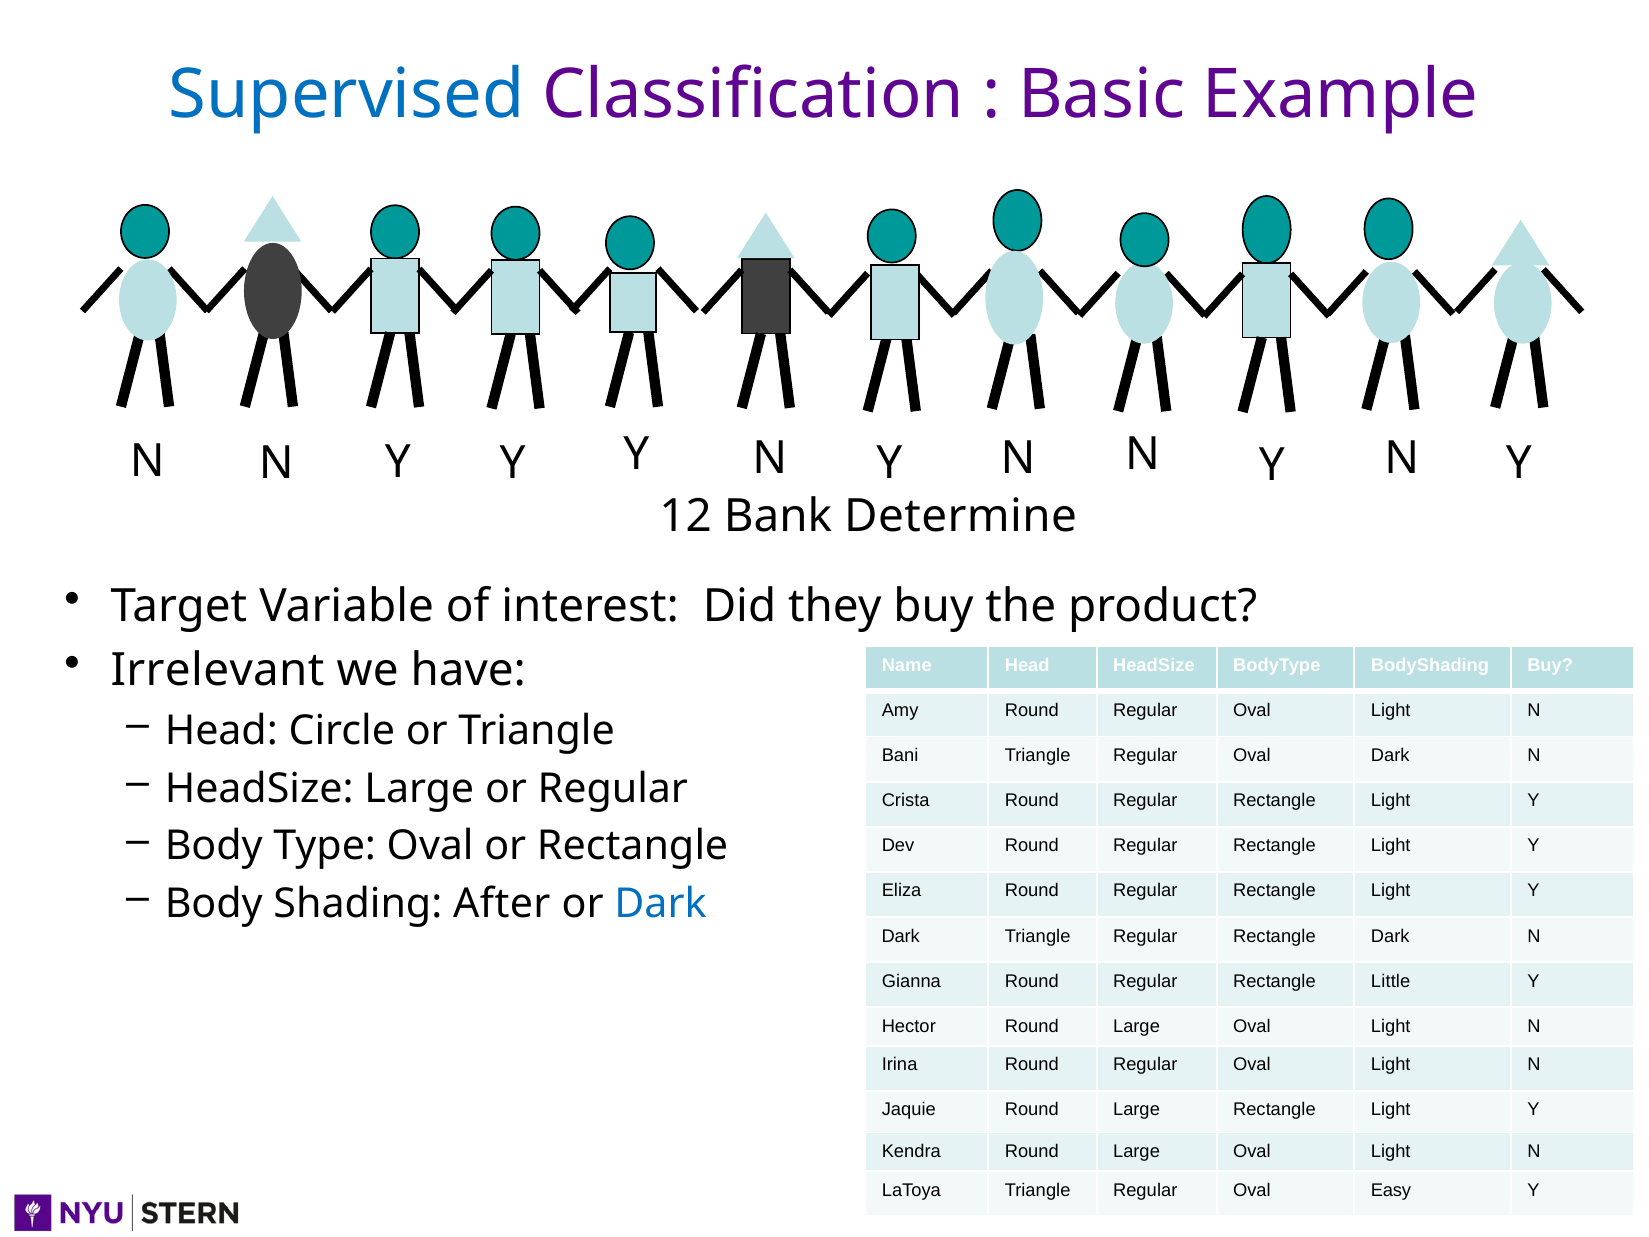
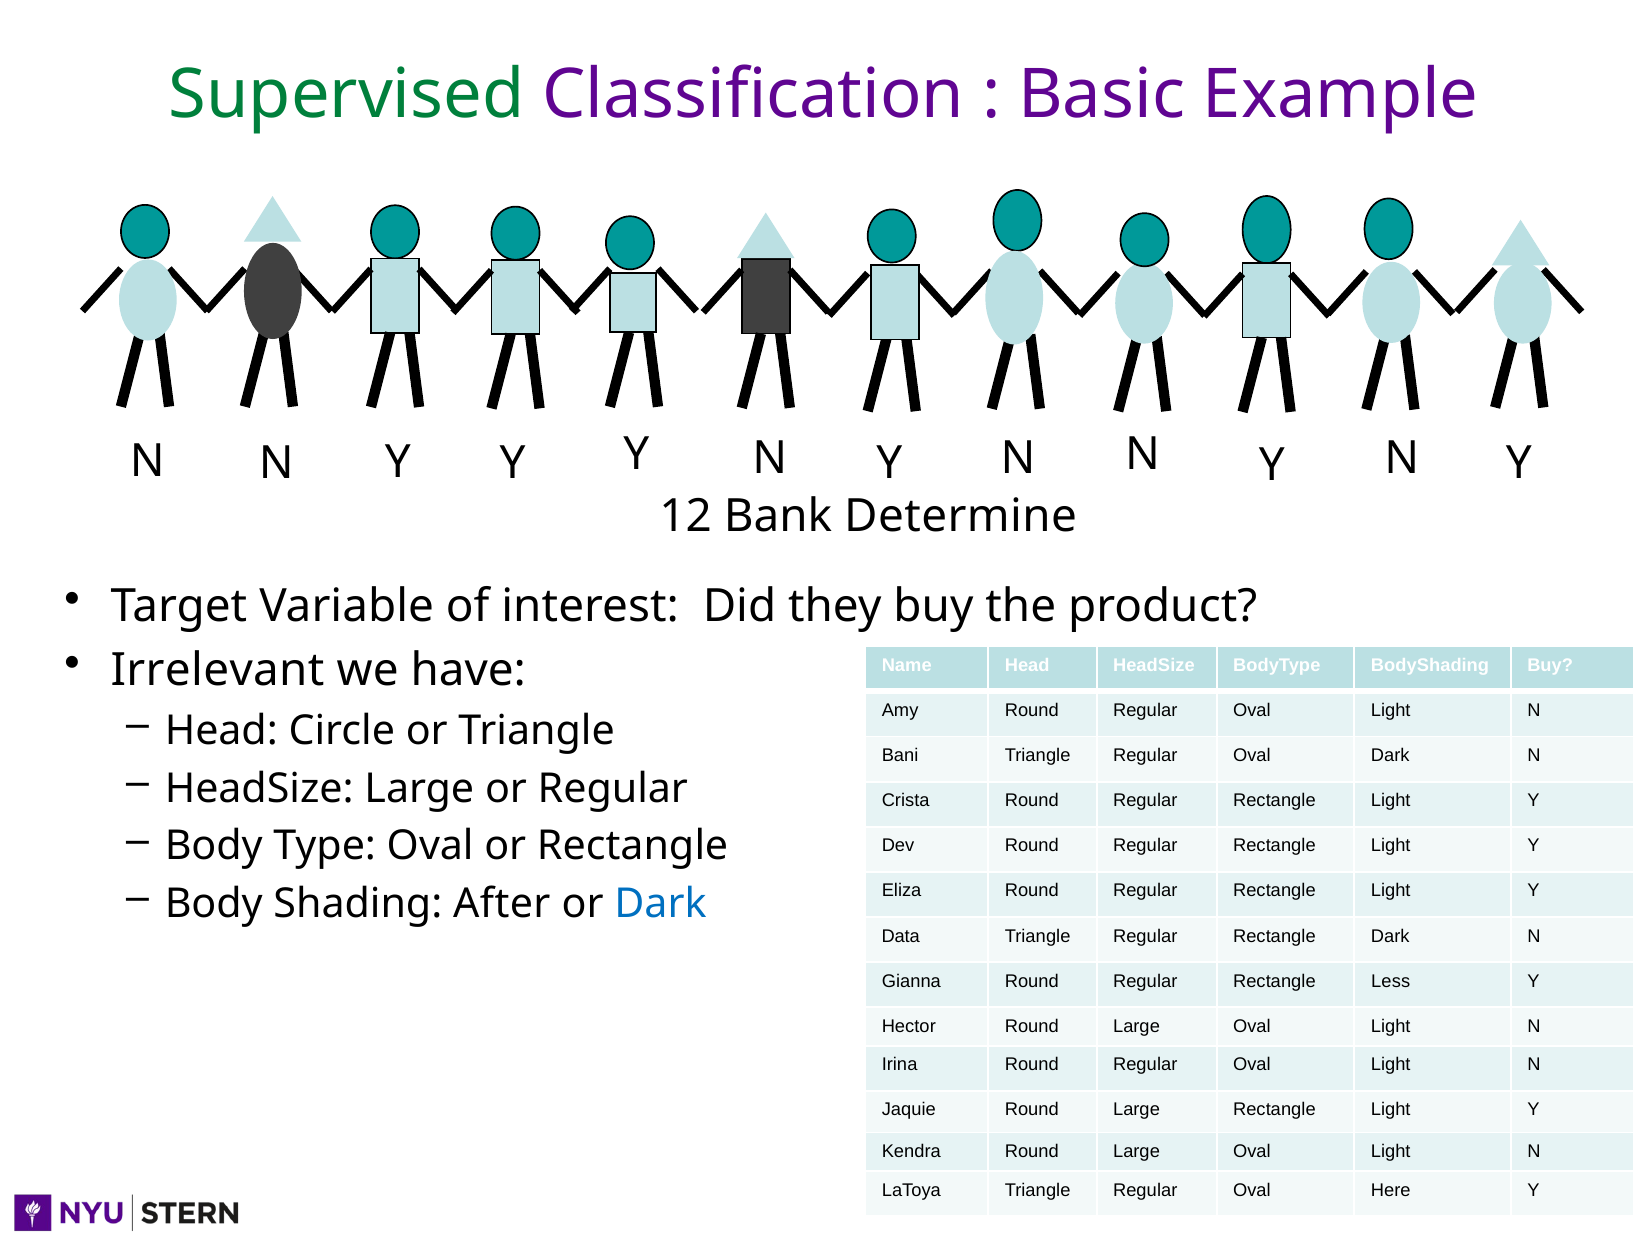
Supervised colour: blue -> green
Dark at (901, 936): Dark -> Data
Little: Little -> Less
Easy: Easy -> Here
